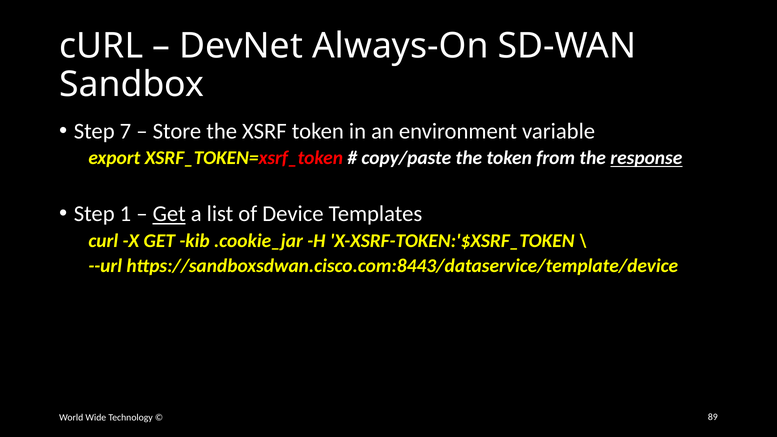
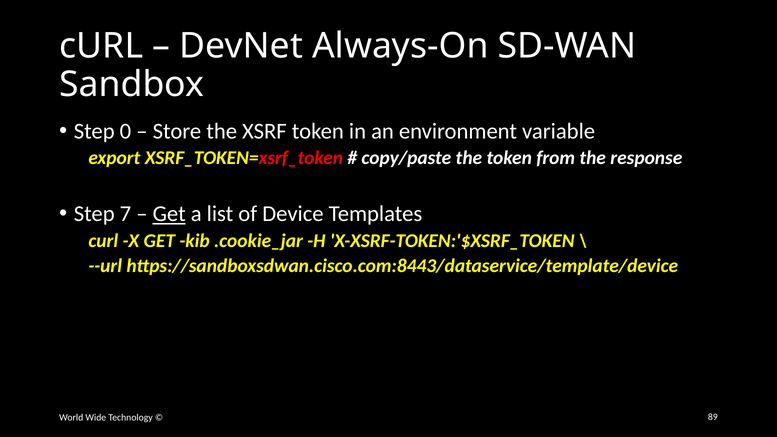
7: 7 -> 0
response underline: present -> none
1: 1 -> 7
